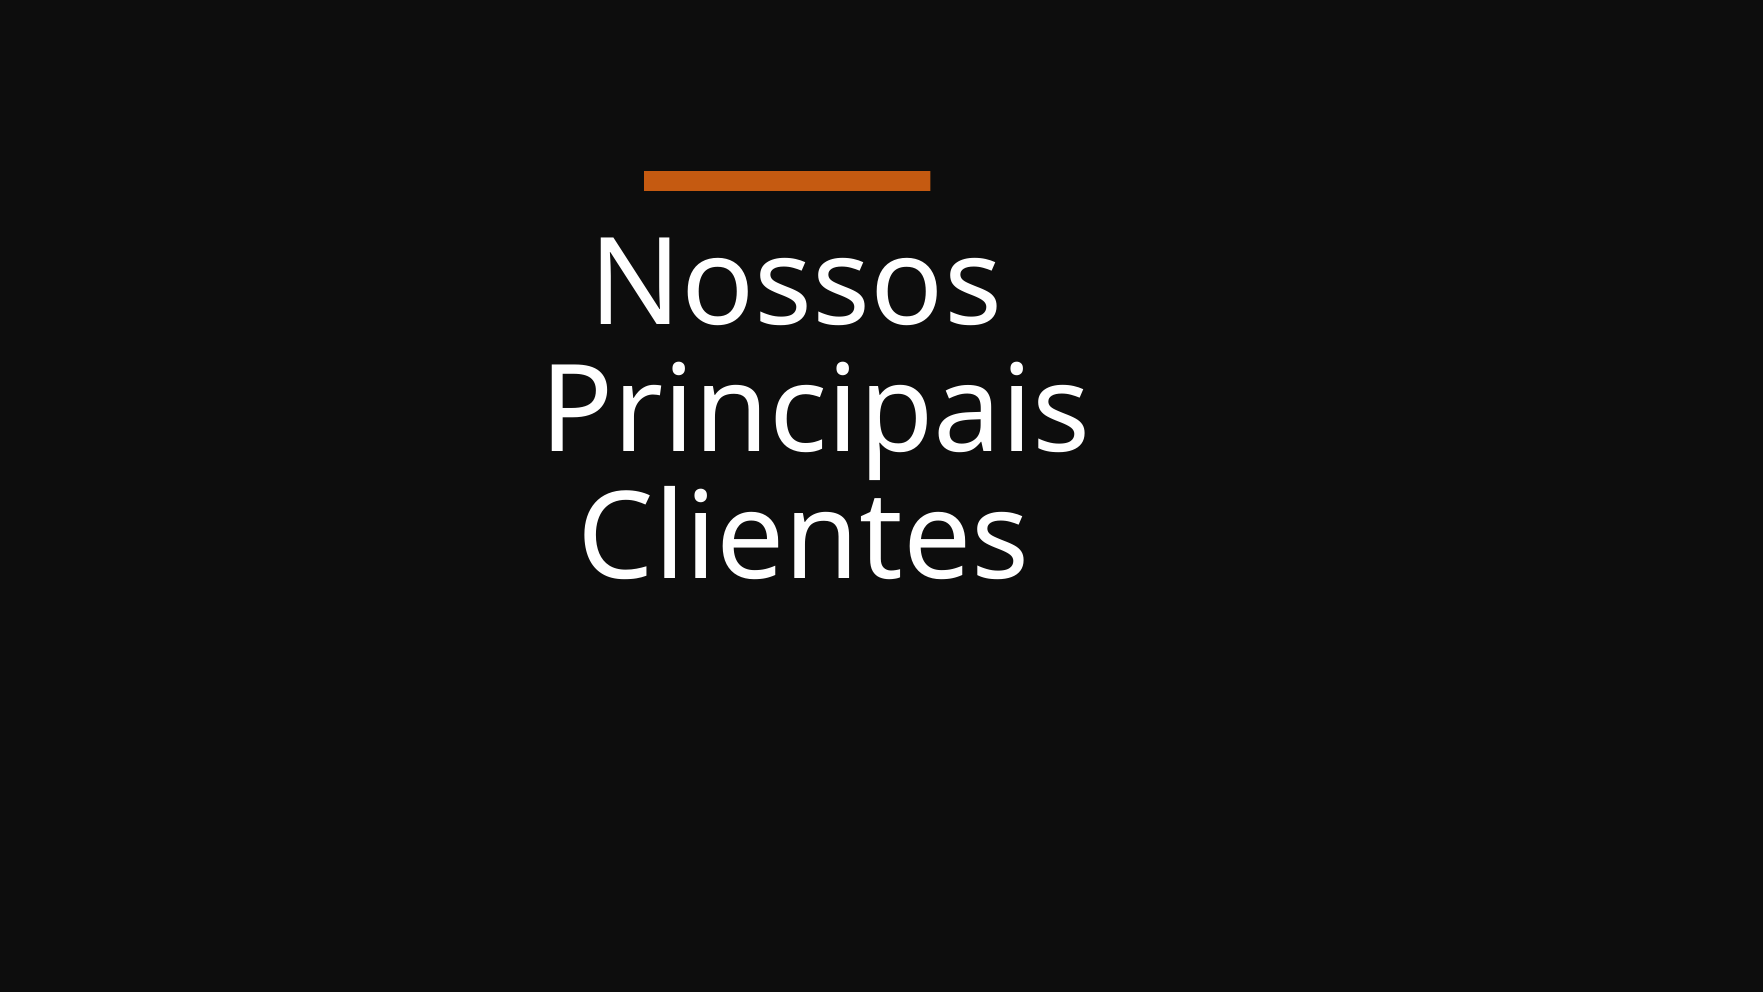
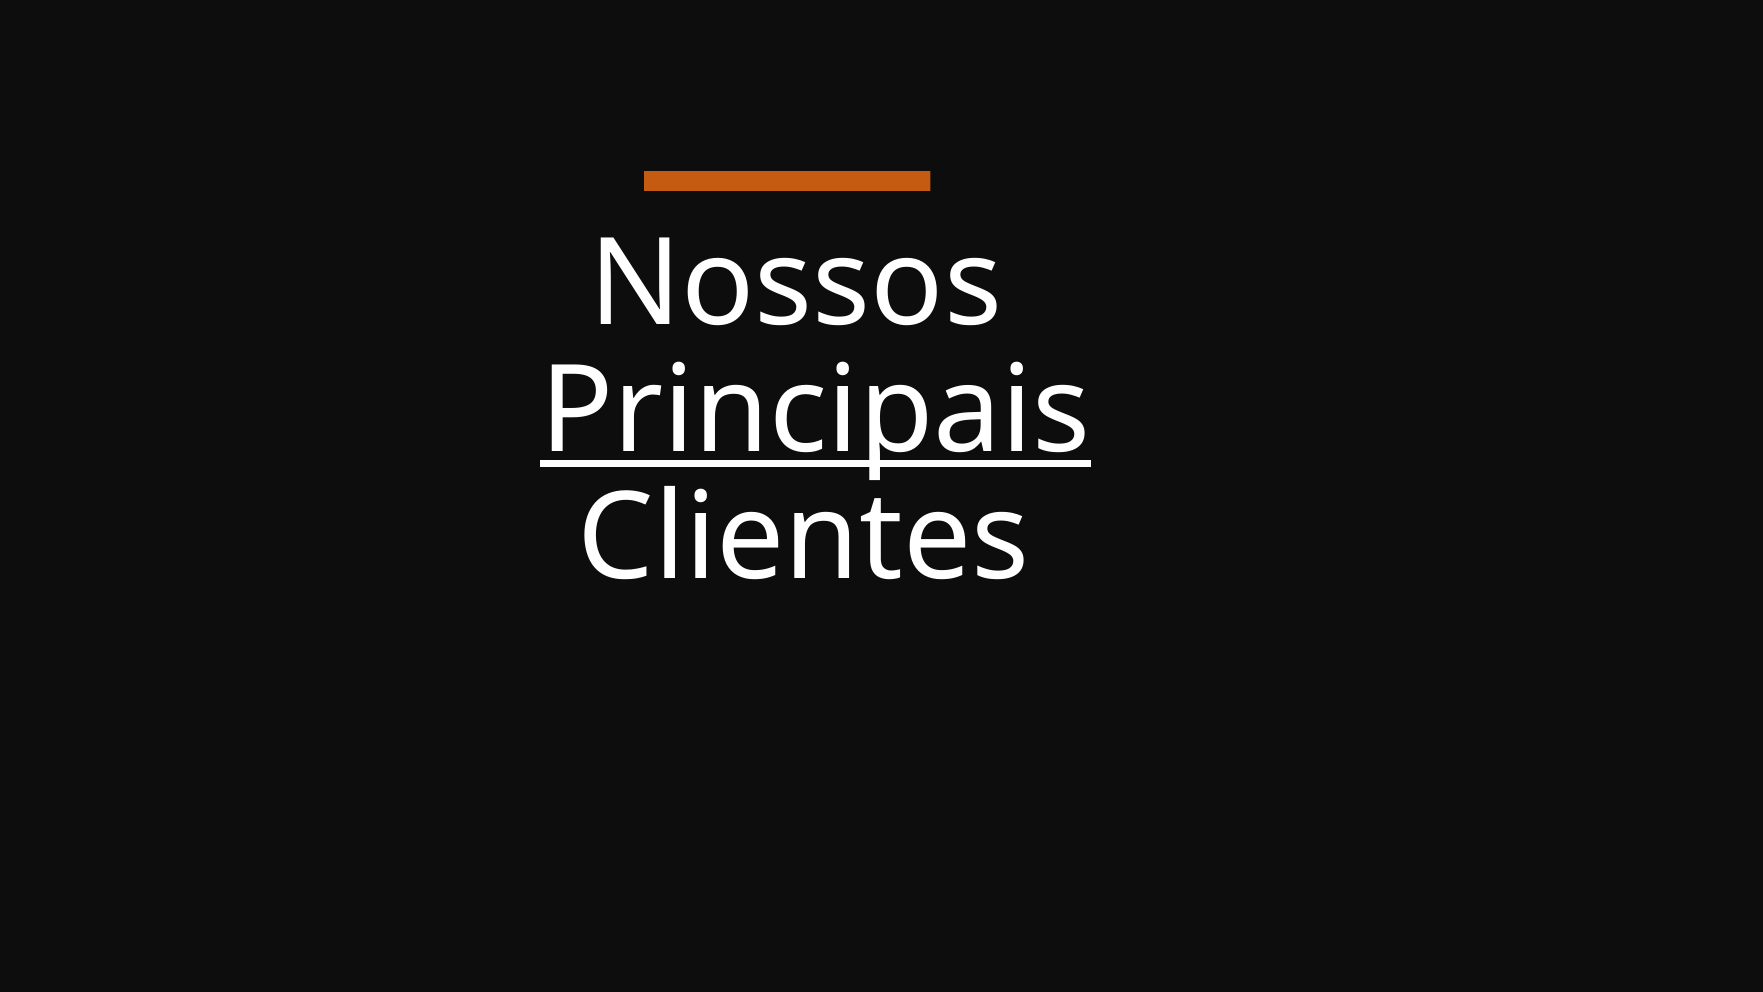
Principais underline: none -> present
